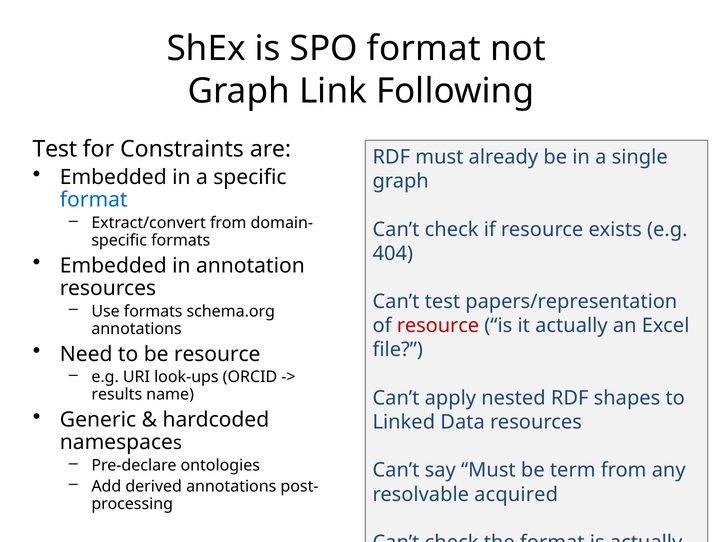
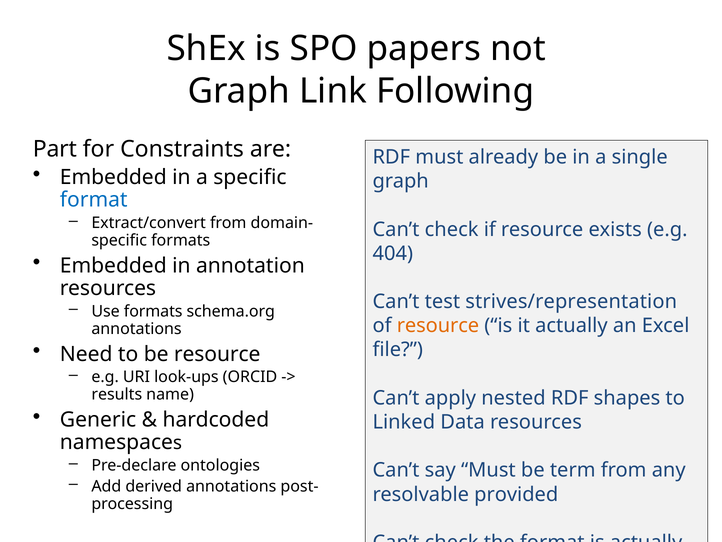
SPO format: format -> papers
Test at (55, 149): Test -> Part
papers/representation: papers/representation -> strives/representation
resource at (438, 325) colour: red -> orange
acquired: acquired -> provided
